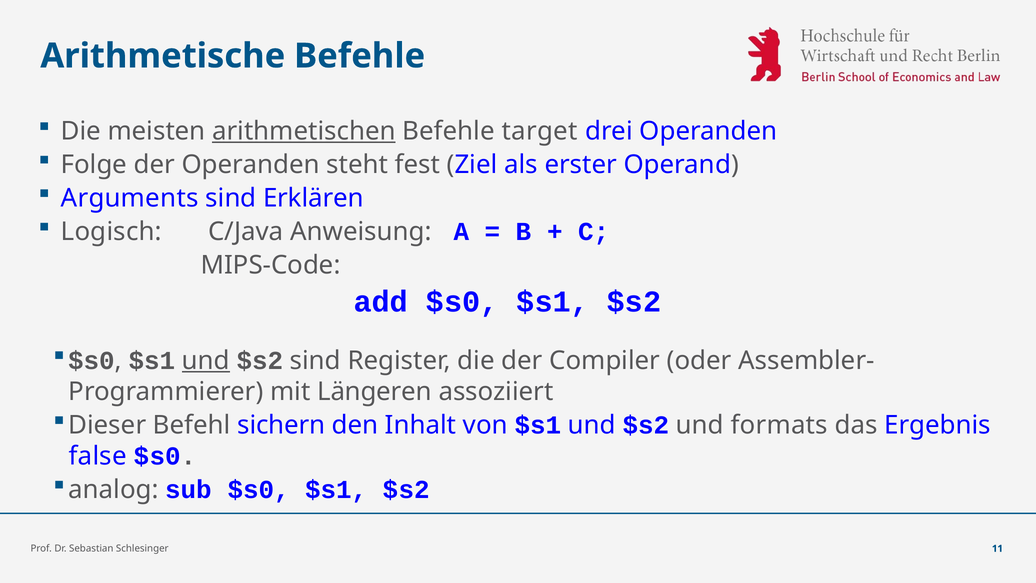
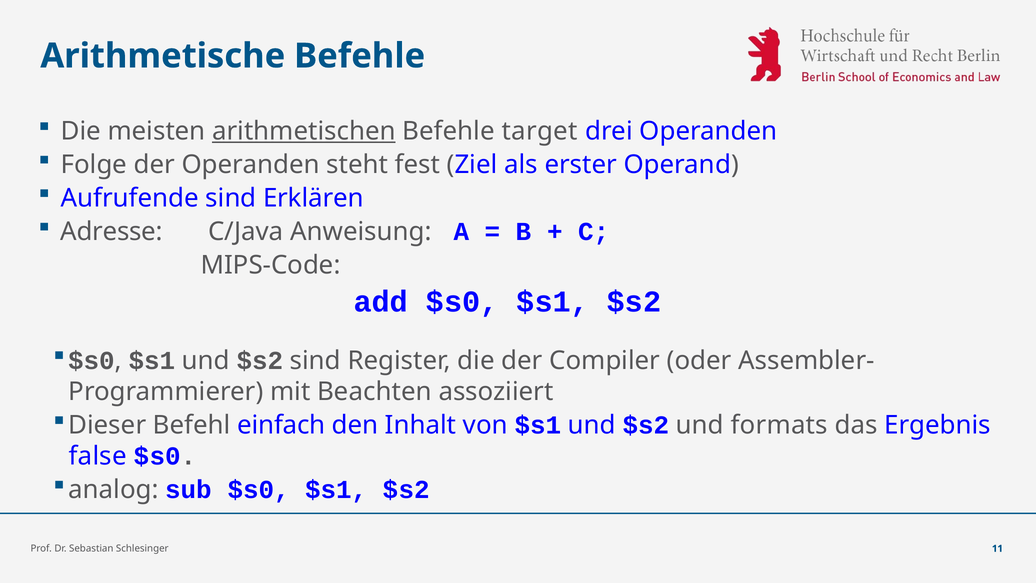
Arguments: Arguments -> Aufrufende
Logisch: Logisch -> Adresse
und at (206, 360) underline: present -> none
Längeren: Längeren -> Beachten
sichern: sichern -> einfach
